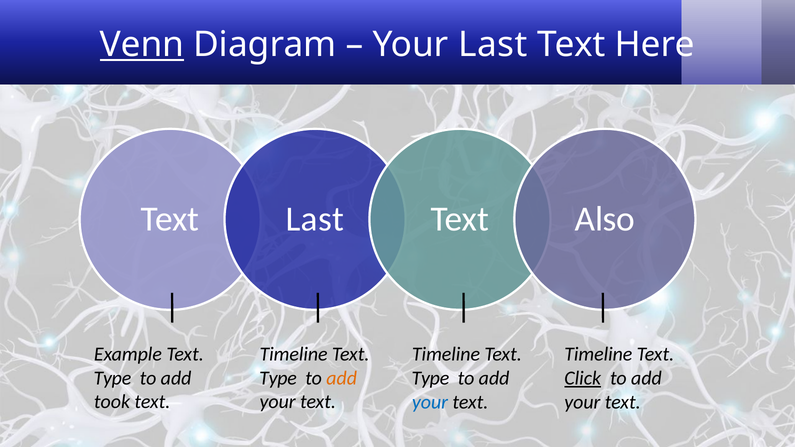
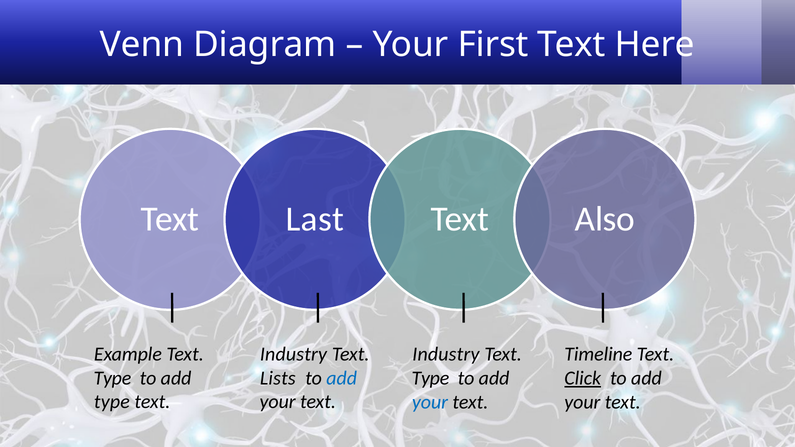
Venn underline: present -> none
Your Last: Last -> First
Timeline at (294, 354): Timeline -> Industry
Timeline at (446, 354): Timeline -> Industry
Type at (278, 378): Type -> Lists
add at (342, 378) colour: orange -> blue
took at (112, 402): took -> type
